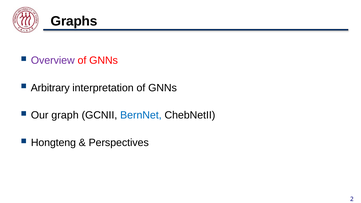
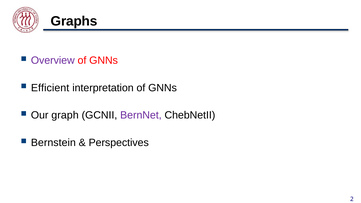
Arbitrary: Arbitrary -> Efficient
BernNet colour: blue -> purple
Hongteng: Hongteng -> Bernstein
